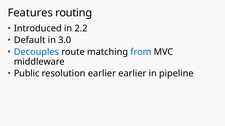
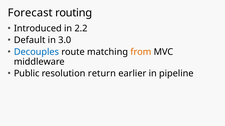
Features: Features -> Forecast
from colour: blue -> orange
resolution earlier: earlier -> return
